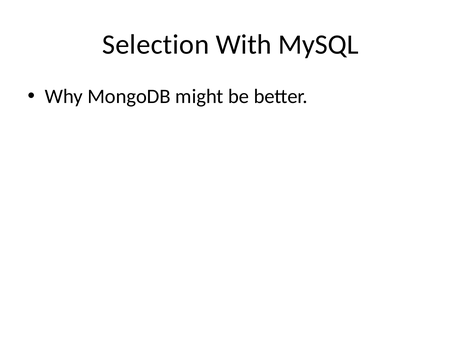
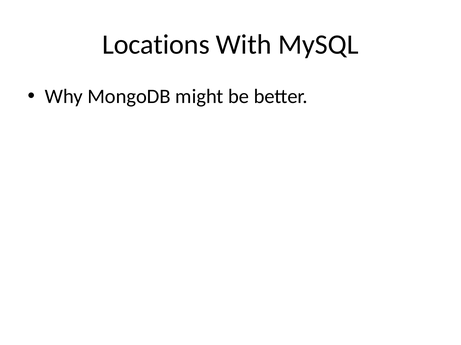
Selection: Selection -> Locations
